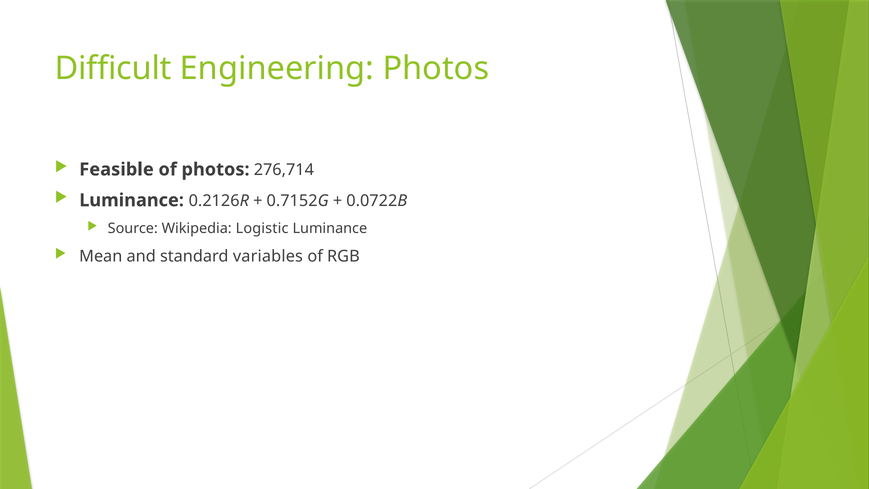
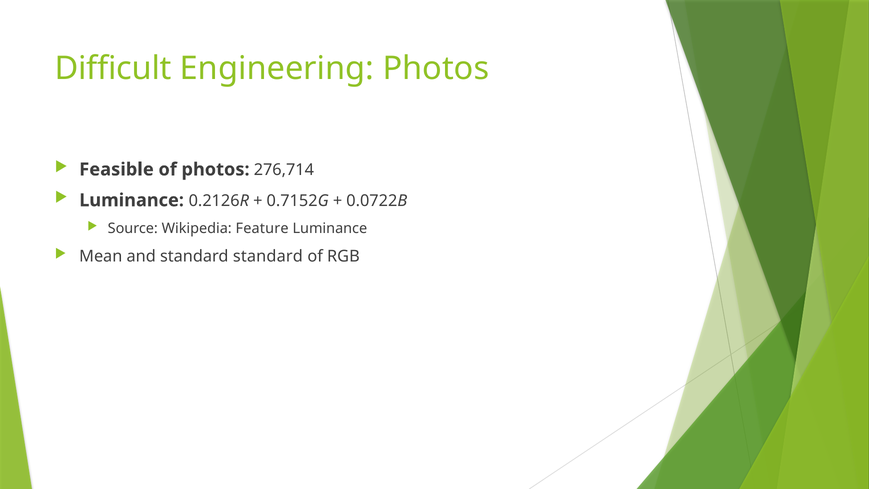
Logistic: Logistic -> Feature
standard variables: variables -> standard
